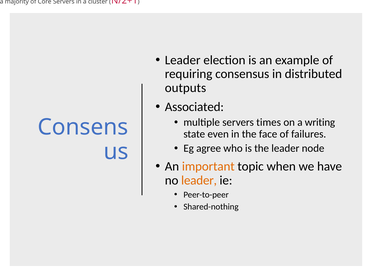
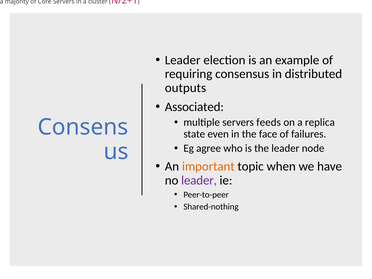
times: times -> feeds
writing: writing -> replica
leader at (199, 180) colour: orange -> purple
